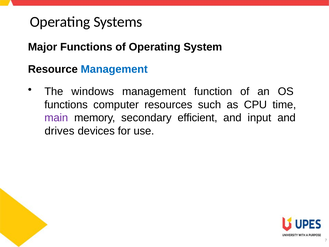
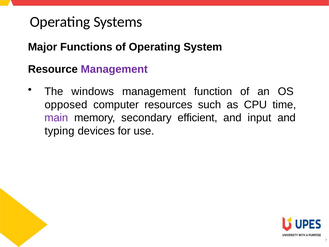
Management at (114, 69) colour: blue -> purple
functions at (66, 105): functions -> opposed
drives: drives -> typing
